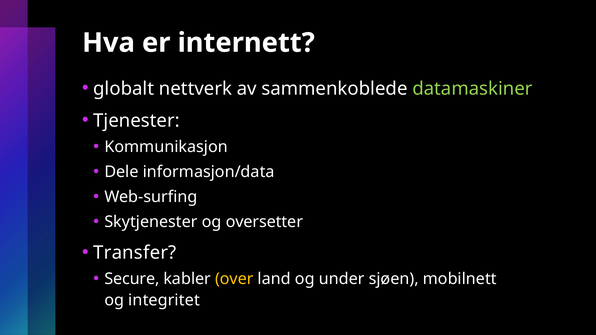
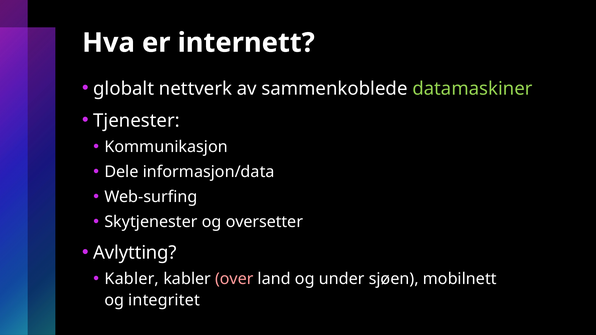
Transfer: Transfer -> Avlytting
Secure at (132, 279): Secure -> Kabler
over colour: yellow -> pink
